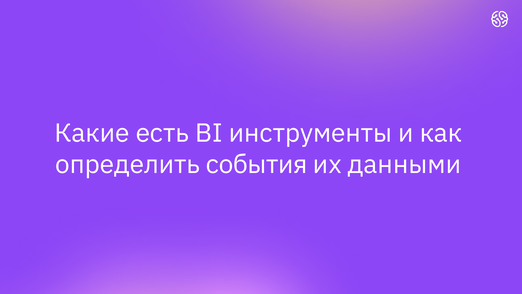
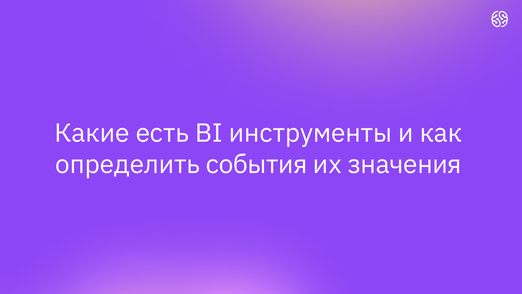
данными: данными -> значения
